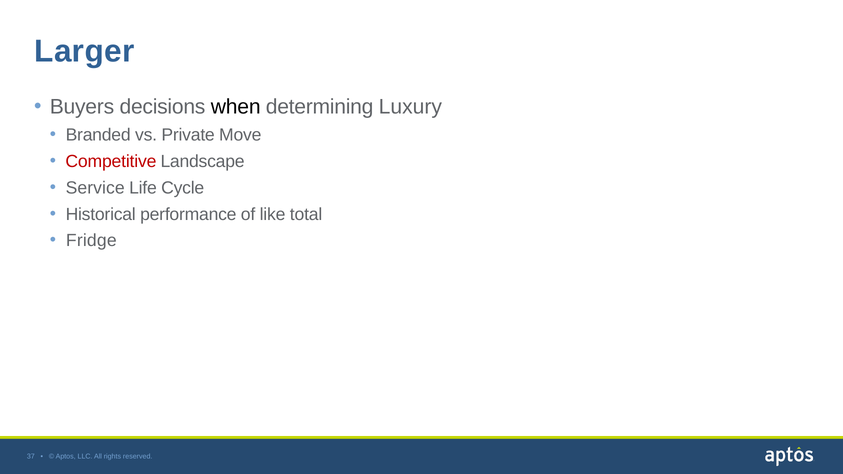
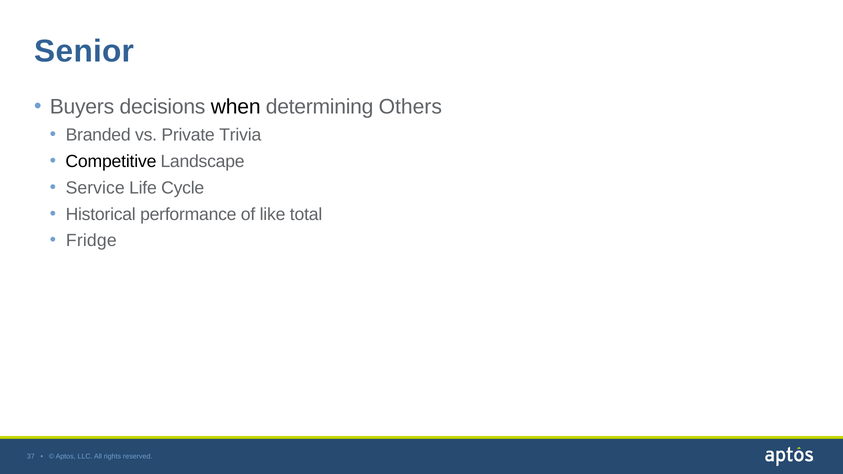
Larger: Larger -> Senior
Luxury: Luxury -> Others
Move: Move -> Trivia
Competitive colour: red -> black
